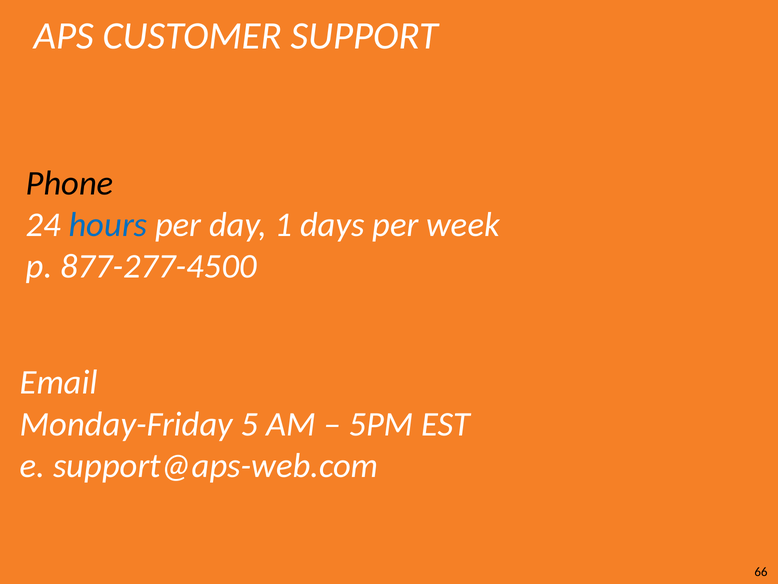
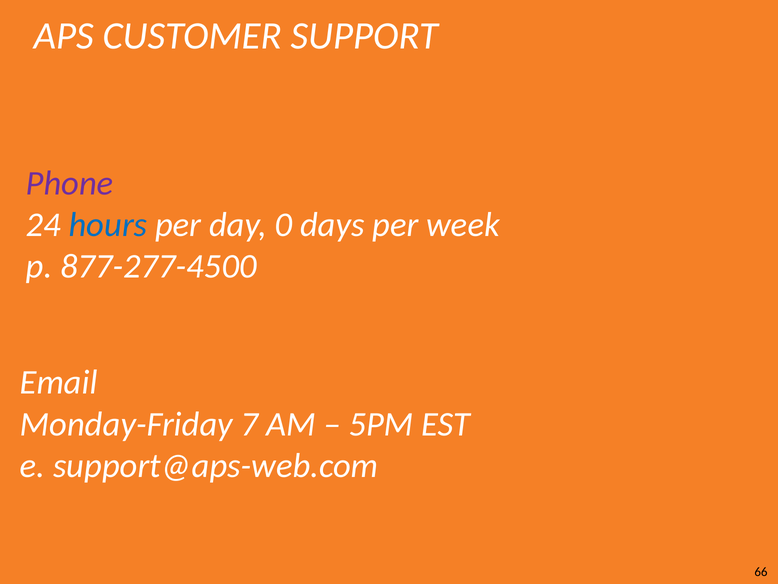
Phone colour: black -> purple
1: 1 -> 0
5: 5 -> 7
